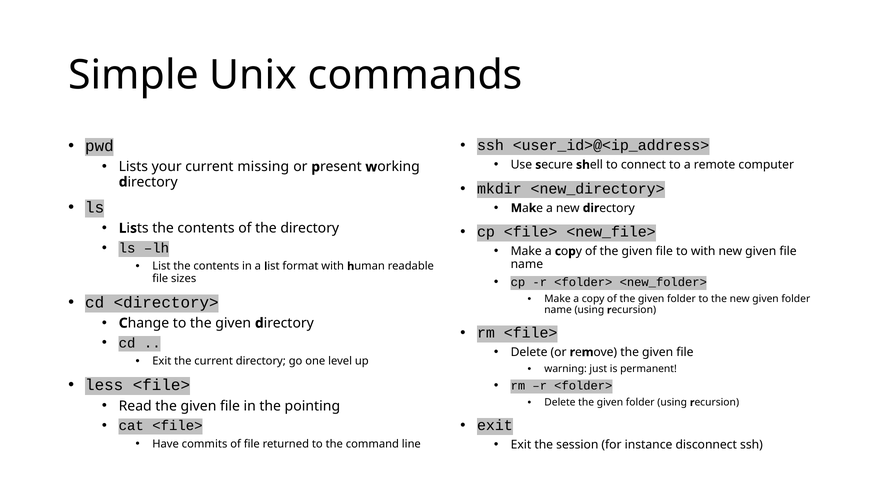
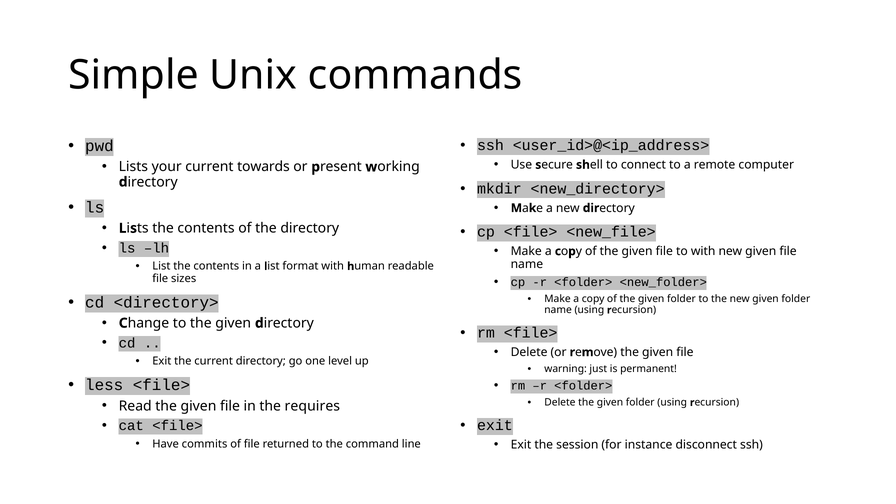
missing: missing -> towards
pointing: pointing -> requires
